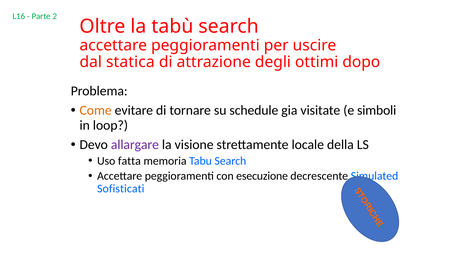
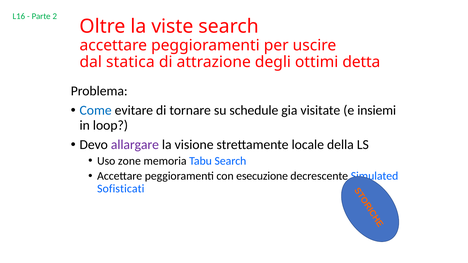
tabù: tabù -> viste
dopo: dopo -> detta
Come colour: orange -> blue
simboli: simboli -> insiemi
fatta: fatta -> zone
